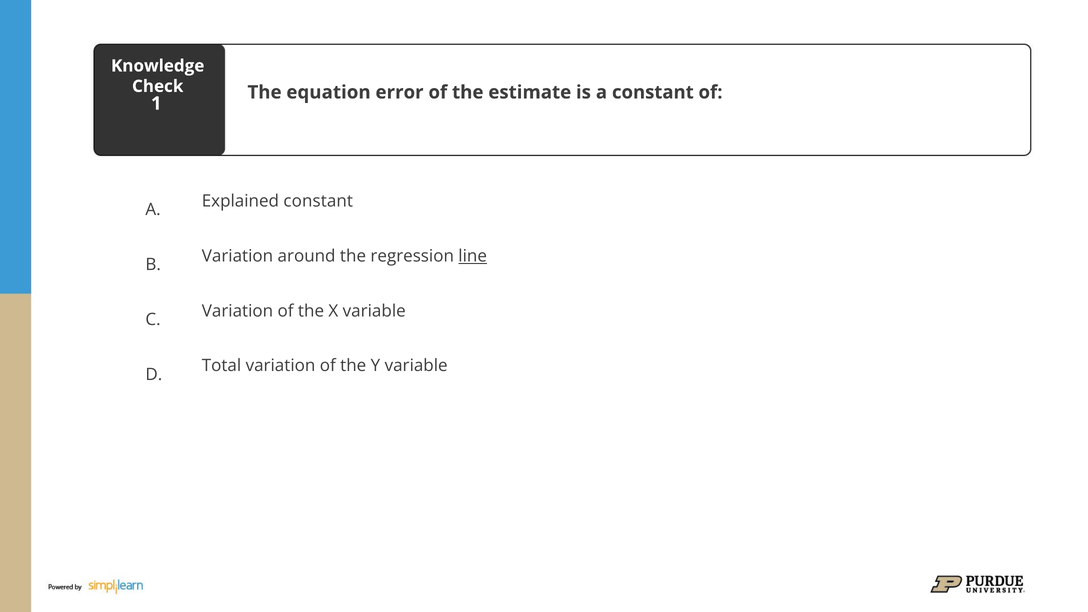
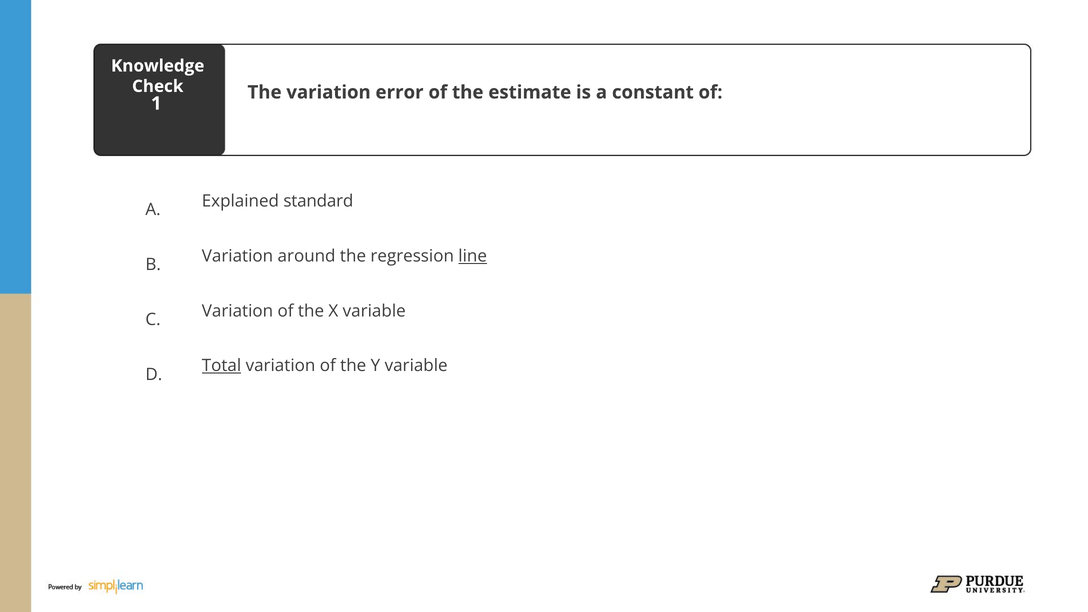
The equation: equation -> variation
Explained constant: constant -> standard
Total underline: none -> present
